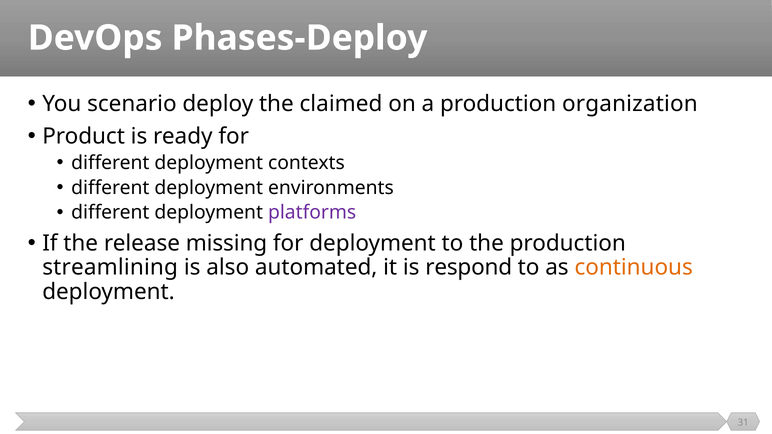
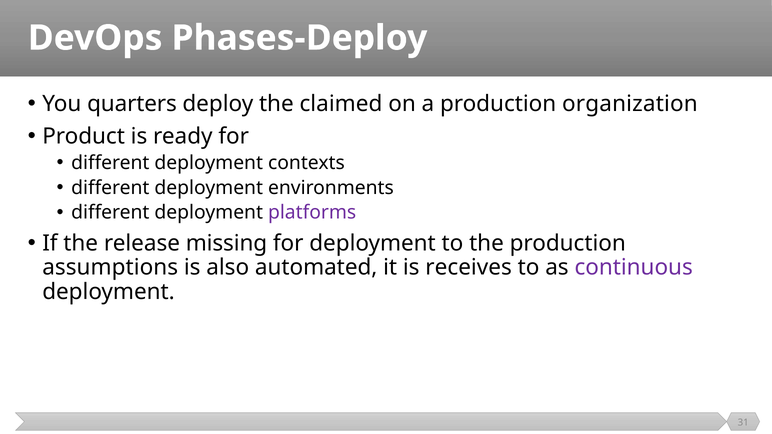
scenario: scenario -> quarters
streamlining: streamlining -> assumptions
respond: respond -> receives
continuous colour: orange -> purple
